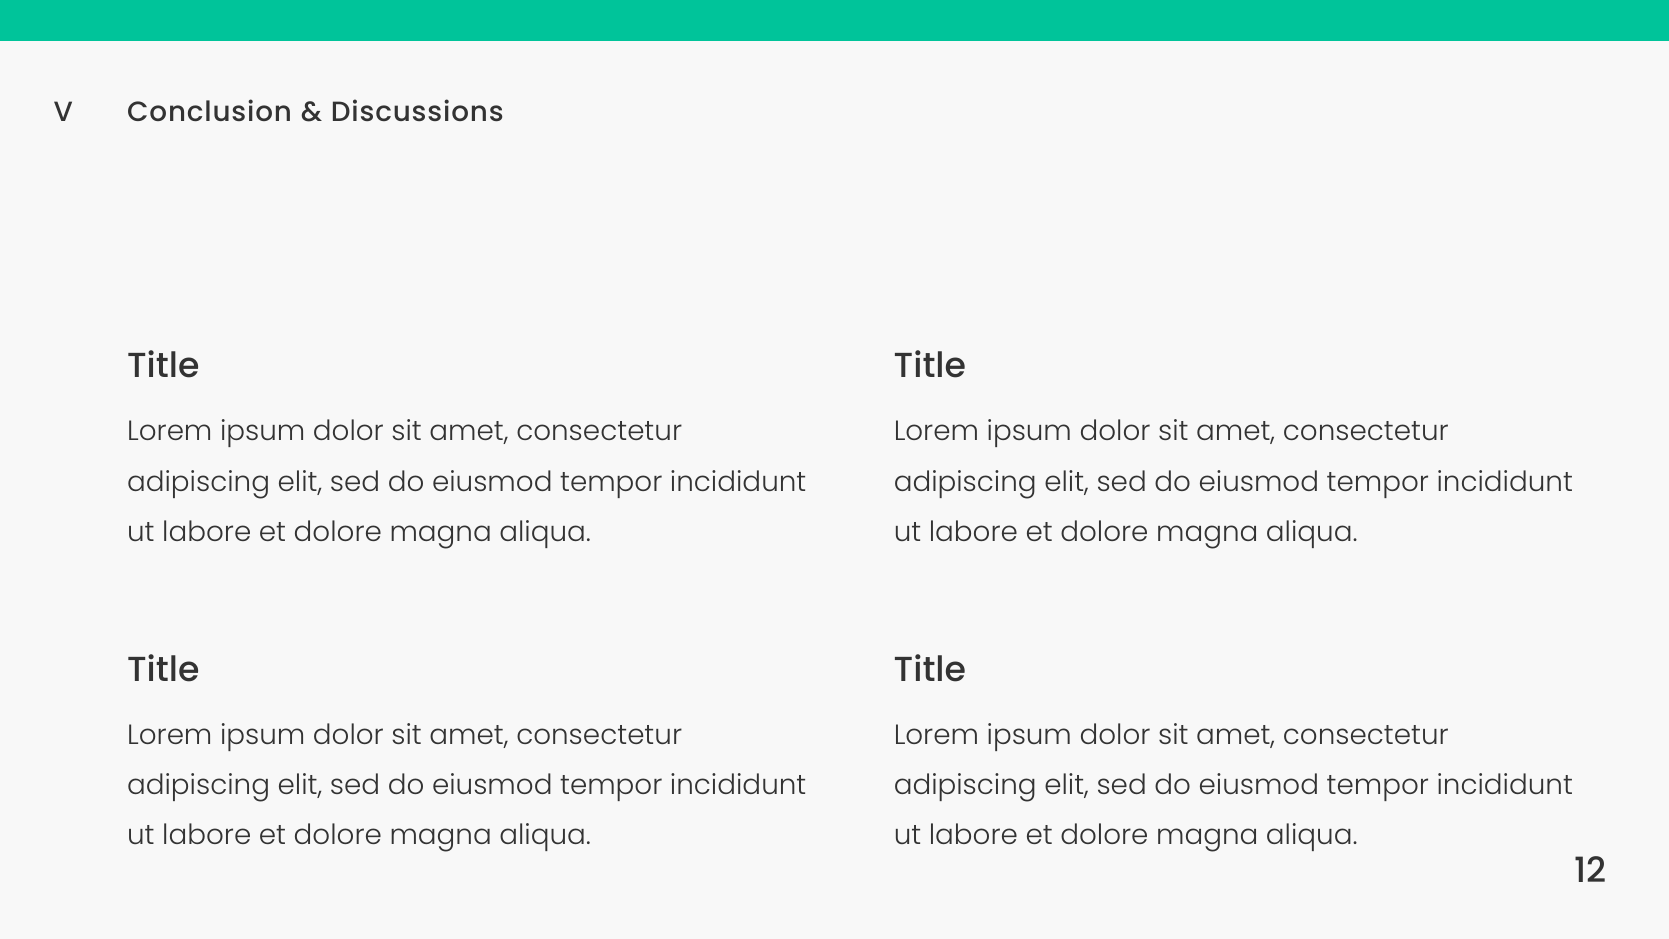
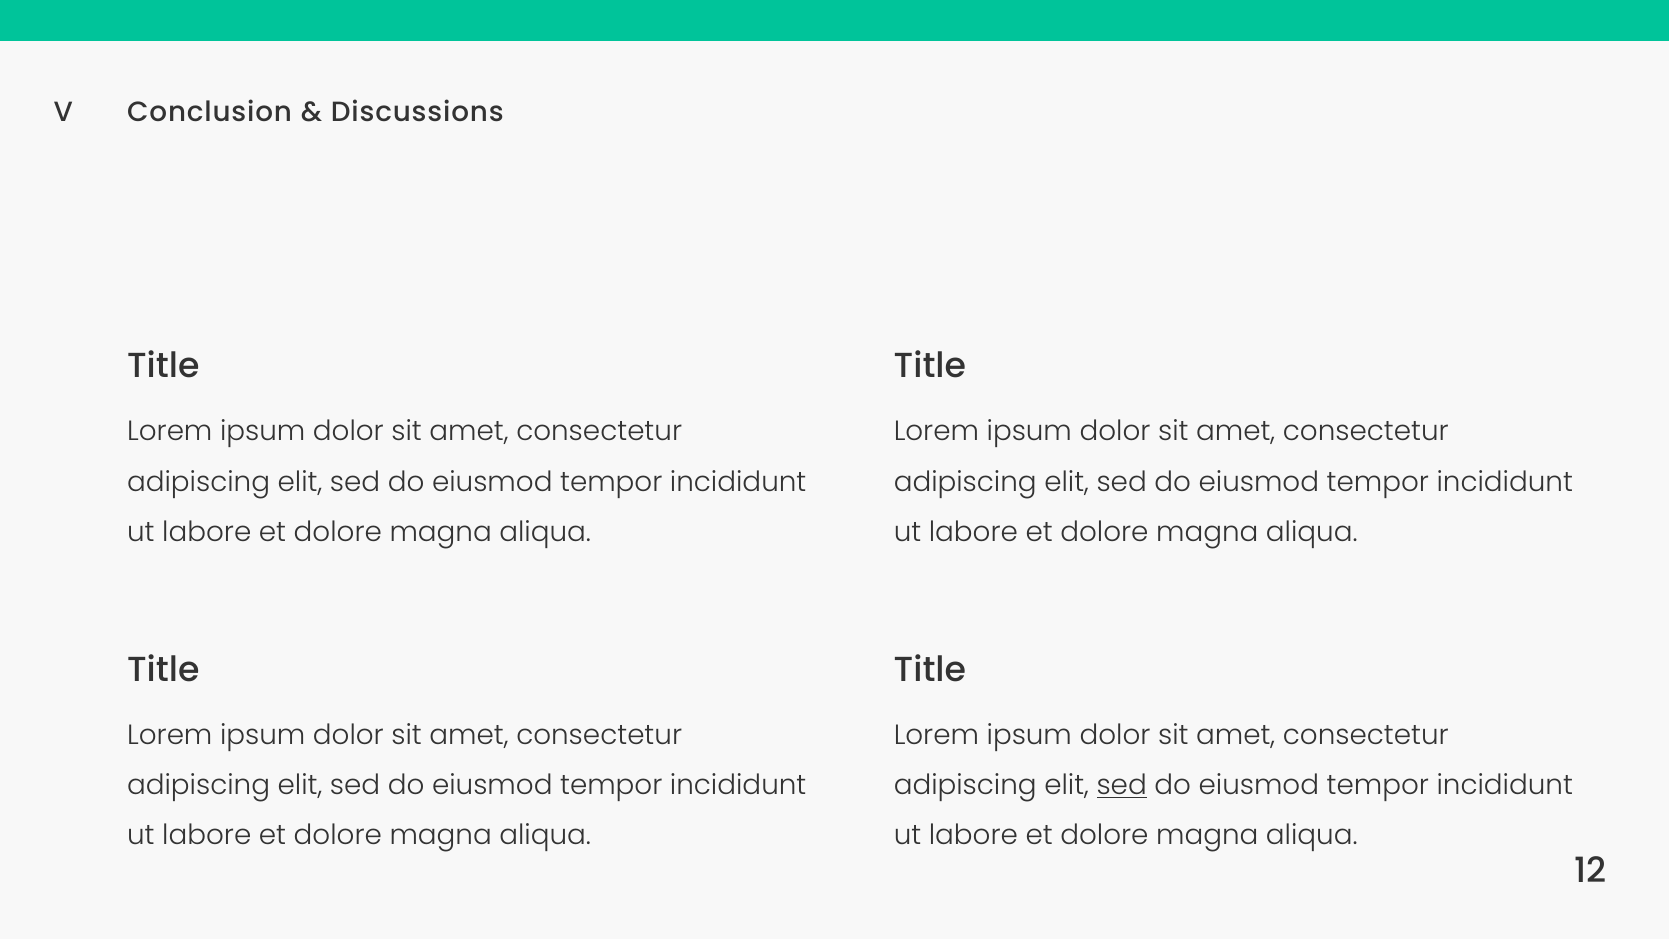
sed at (1122, 785) underline: none -> present
